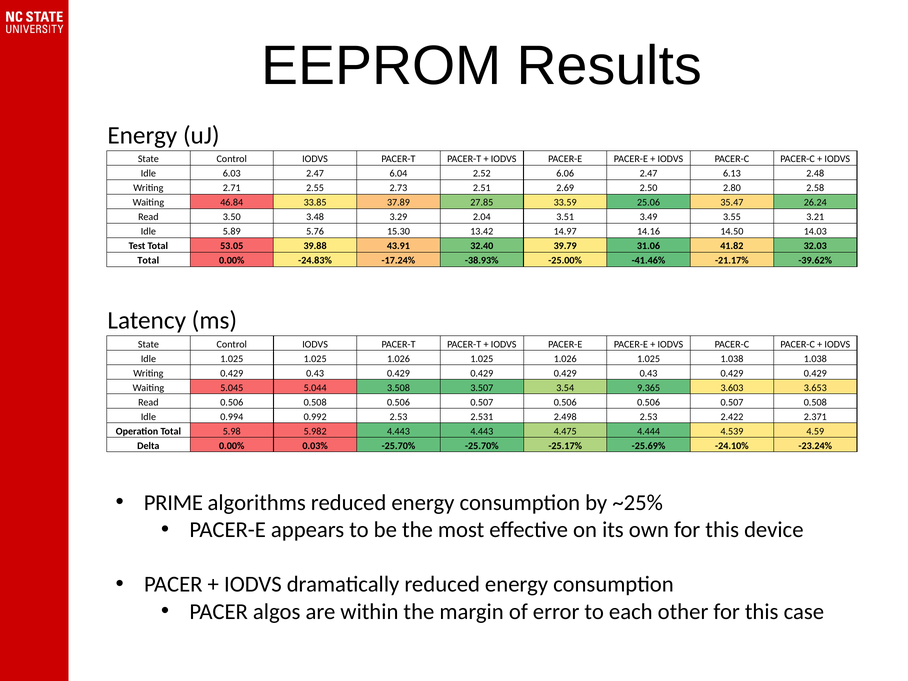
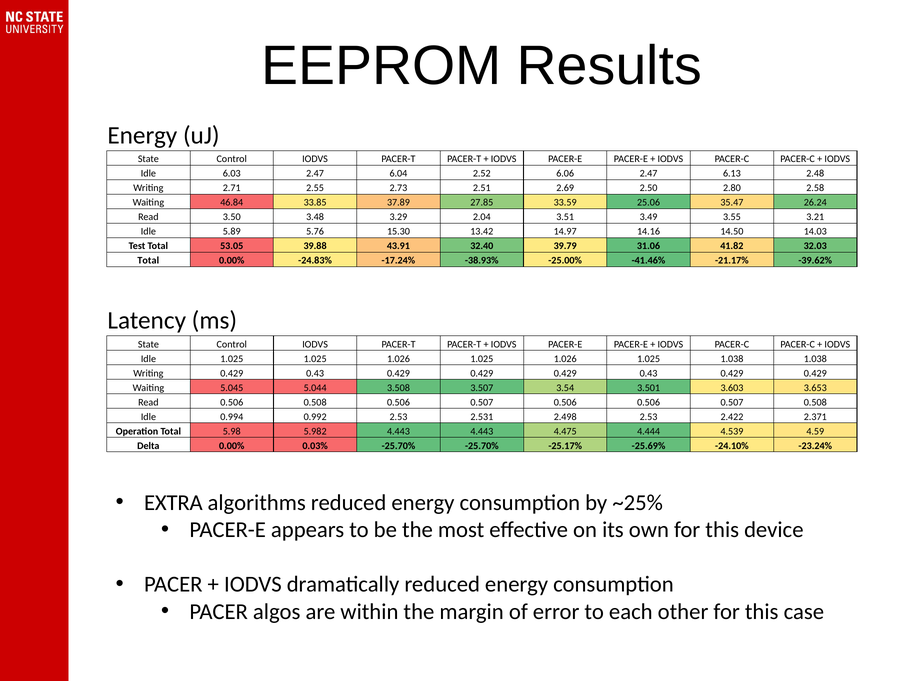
9.365: 9.365 -> 3.501
PRIME: PRIME -> EXTRA
